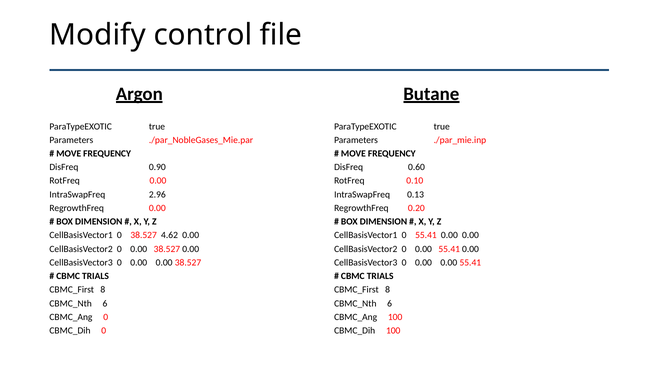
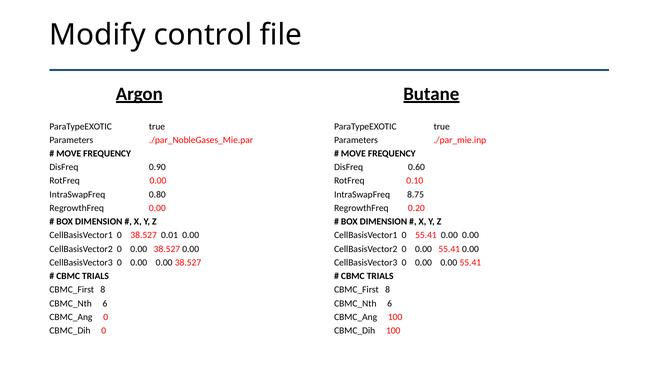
2.96: 2.96 -> 0.80
0.13: 0.13 -> 8.75
4.62: 4.62 -> 0.01
